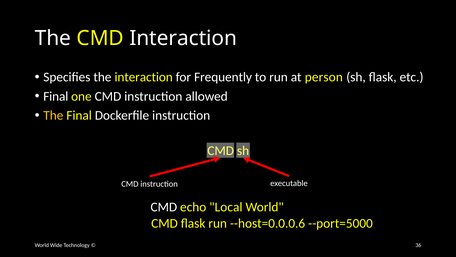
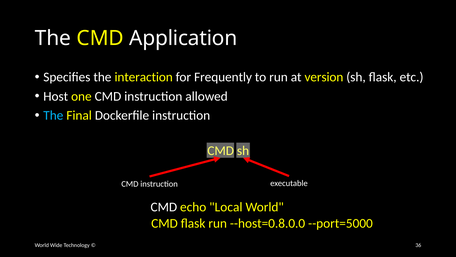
CMD Interaction: Interaction -> Application
person: person -> version
Final at (56, 96): Final -> Host
The at (53, 115) colour: yellow -> light blue
--host=0.0.0.6: --host=0.0.0.6 -> --host=0.8.0.0
